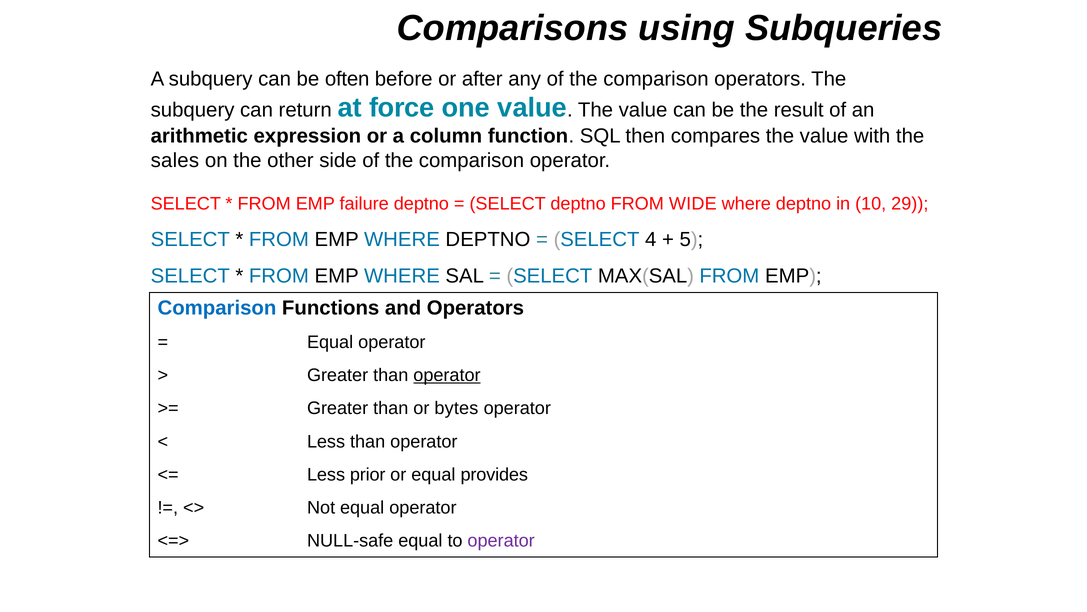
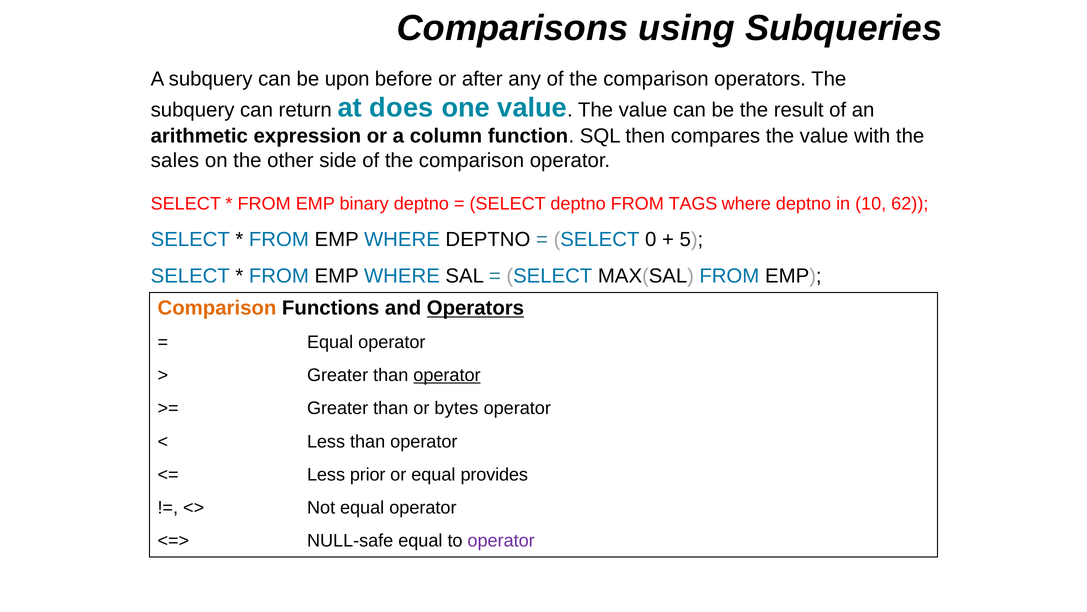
often: often -> upon
force: force -> does
failure: failure -> binary
WIDE: WIDE -> TAGS
29: 29 -> 62
4: 4 -> 0
Comparison at (217, 308) colour: blue -> orange
Operators at (475, 308) underline: none -> present
